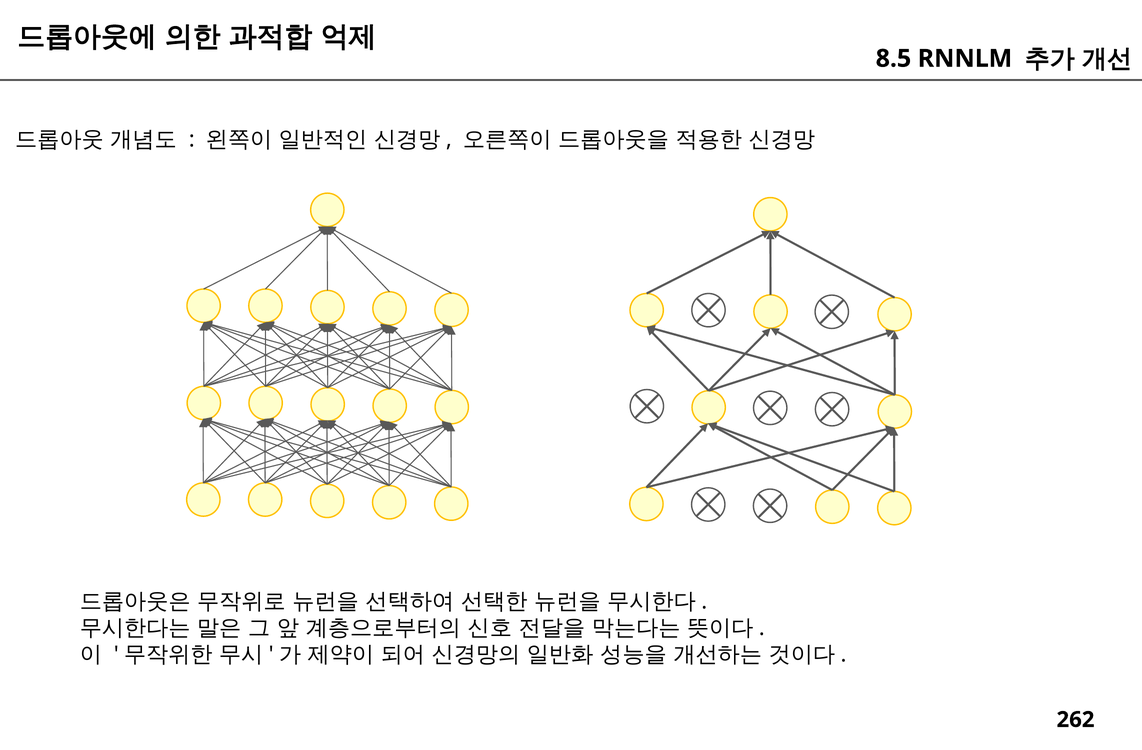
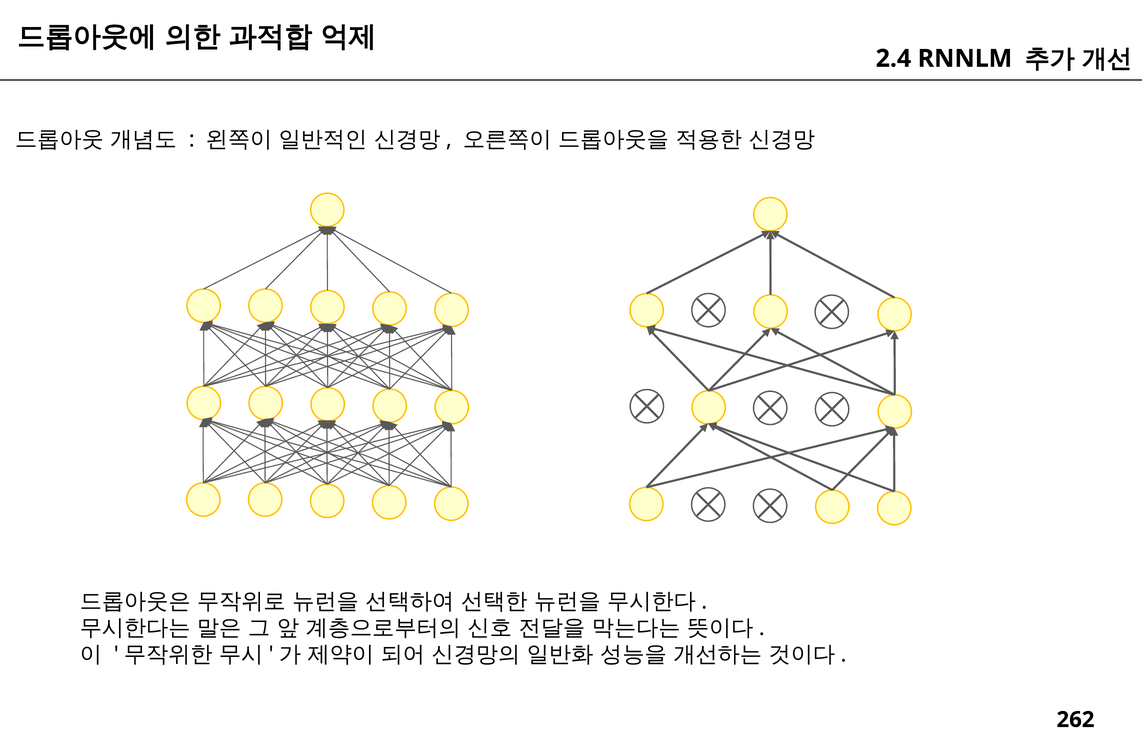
8.5: 8.5 -> 2.4
